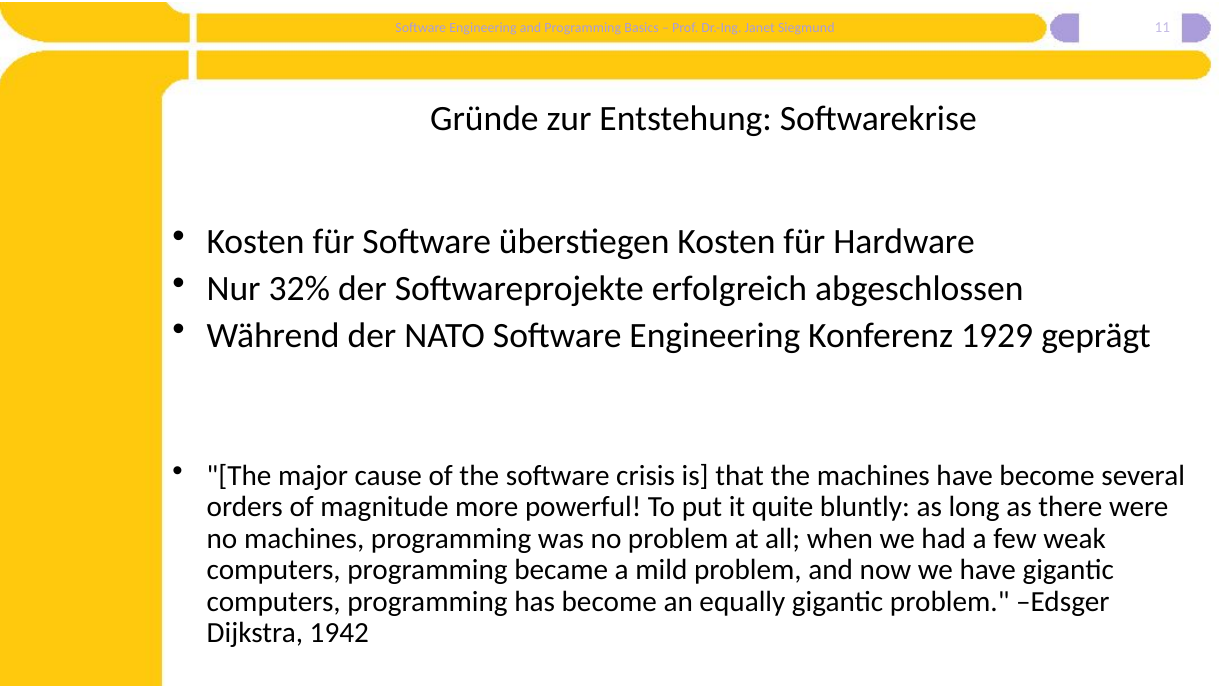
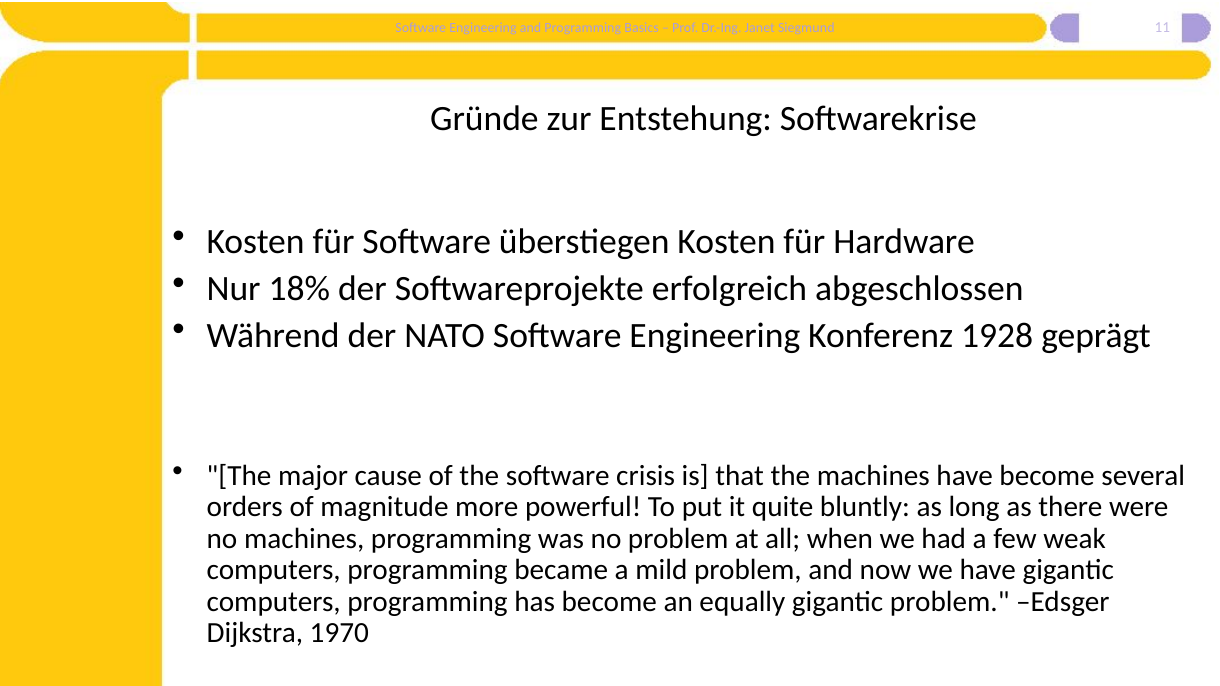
32%: 32% -> 18%
1929: 1929 -> 1928
1942: 1942 -> 1970
